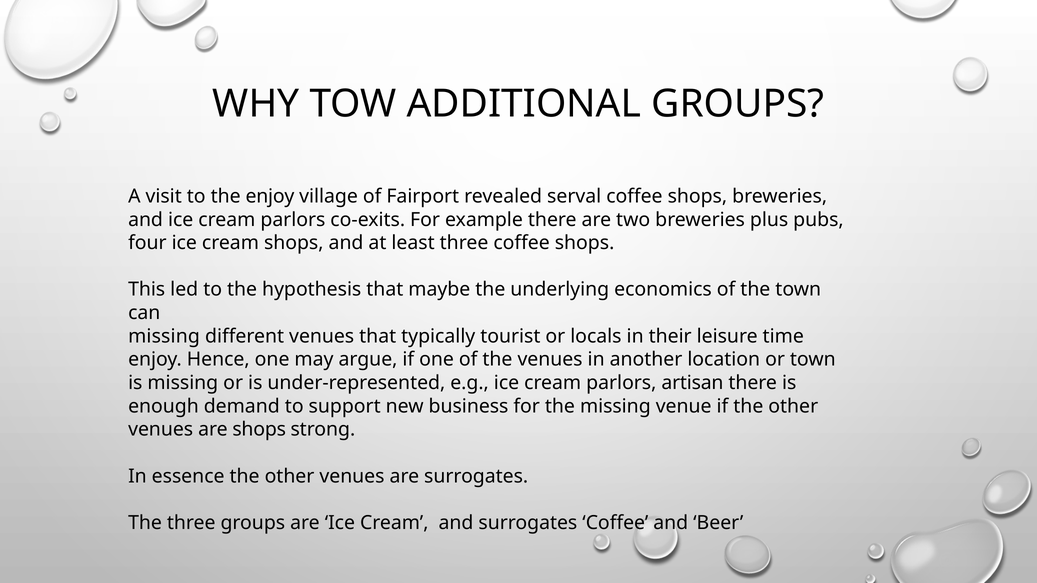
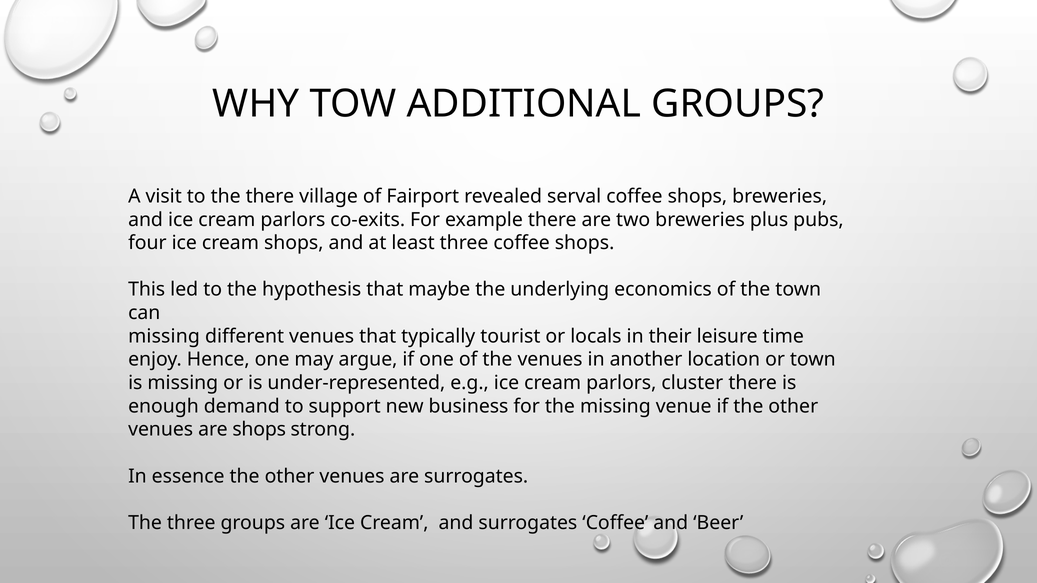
the enjoy: enjoy -> there
artisan: artisan -> cluster
